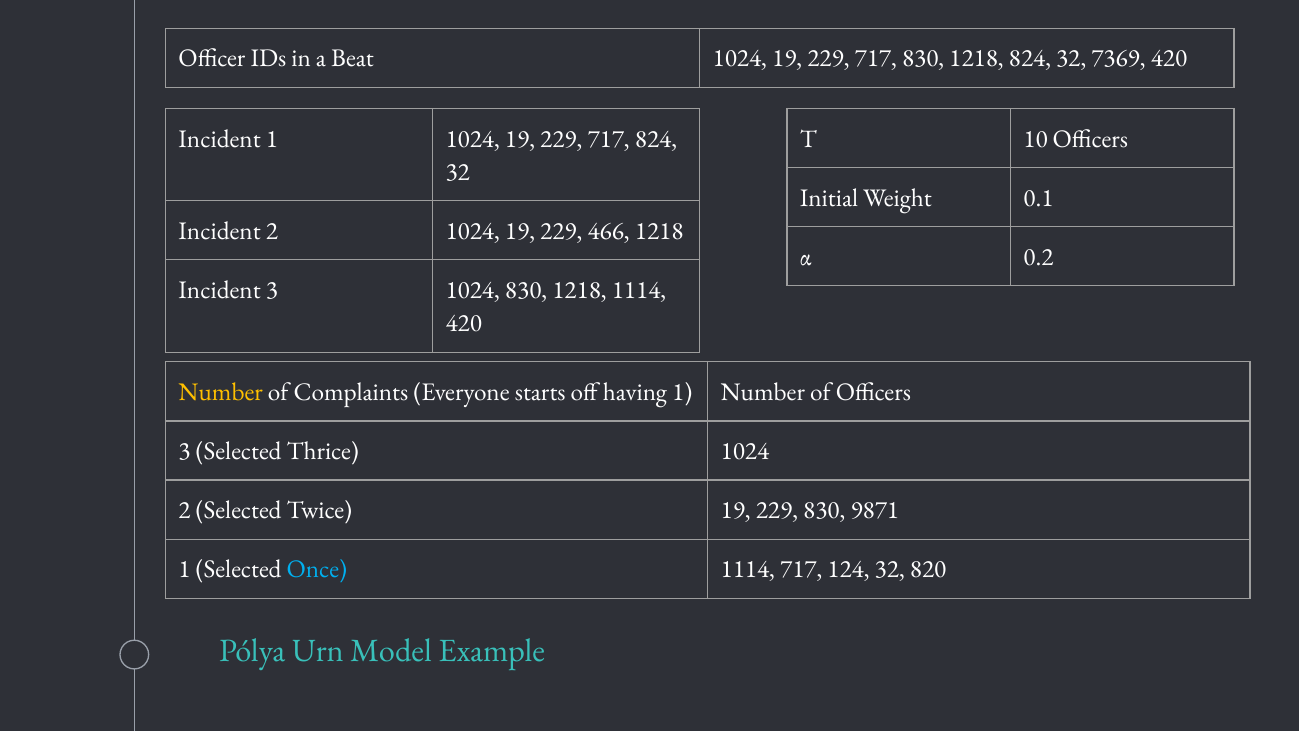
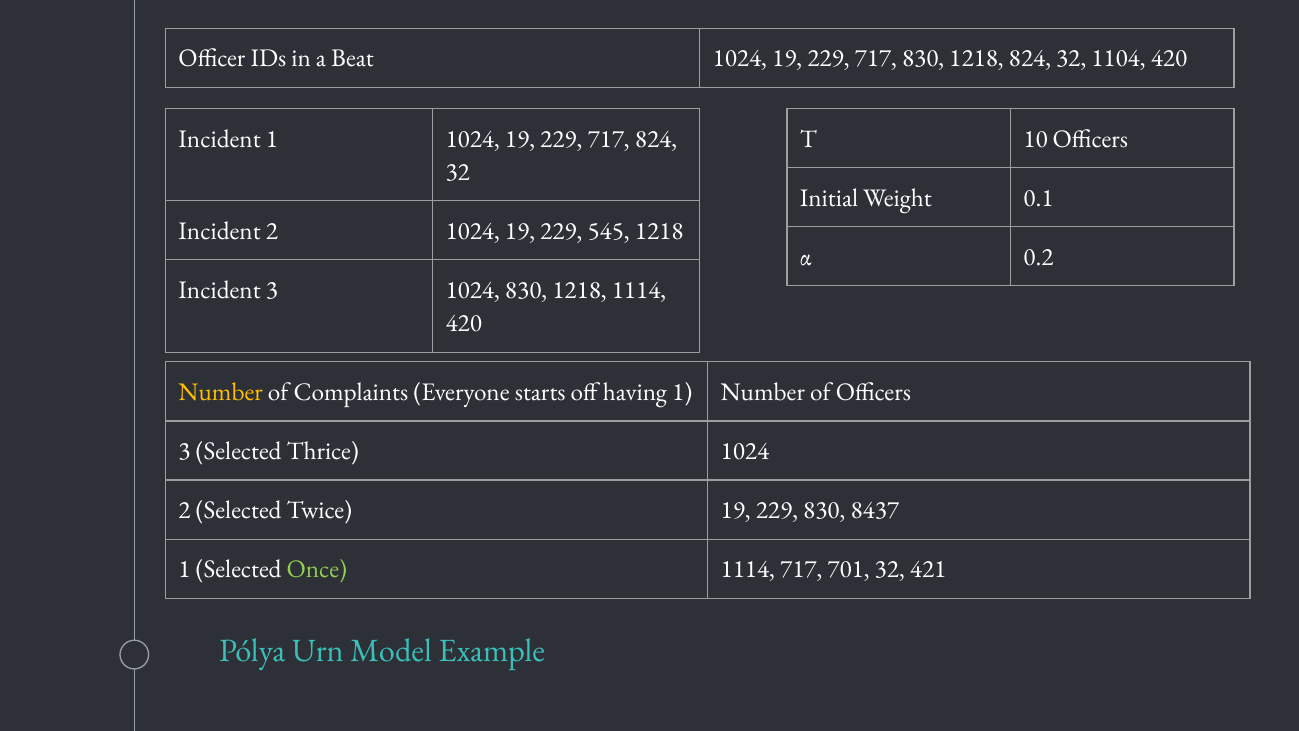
7369: 7369 -> 1104
466: 466 -> 545
9871: 9871 -> 8437
Once colour: light blue -> light green
124: 124 -> 701
820: 820 -> 421
